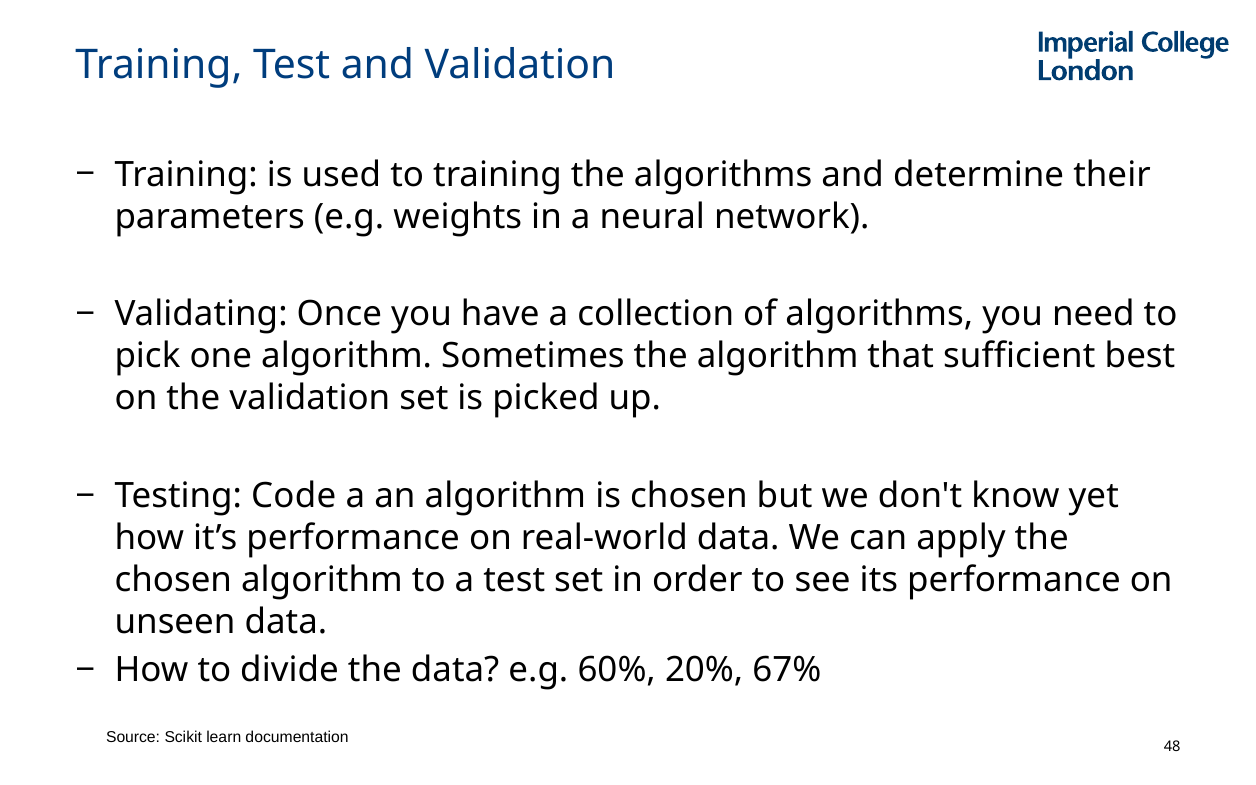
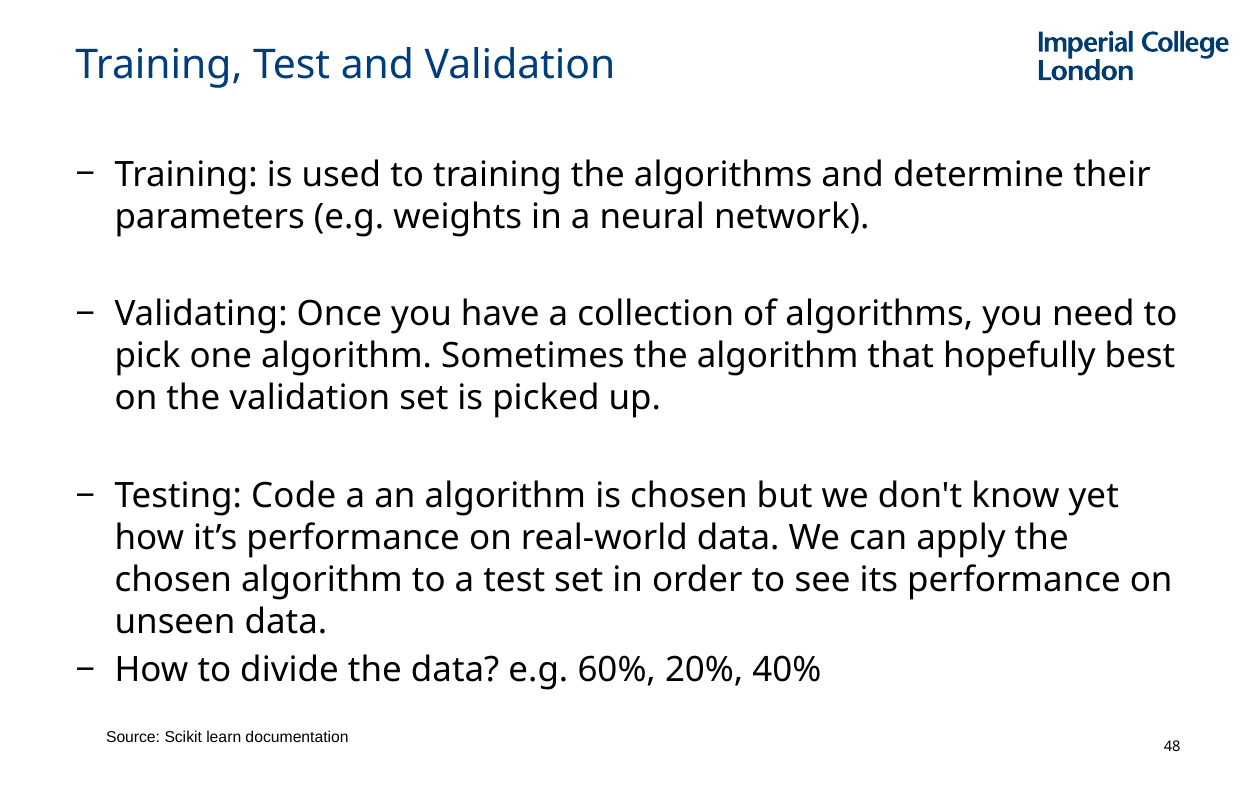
sufficient: sufficient -> hopefully
67%: 67% -> 40%
